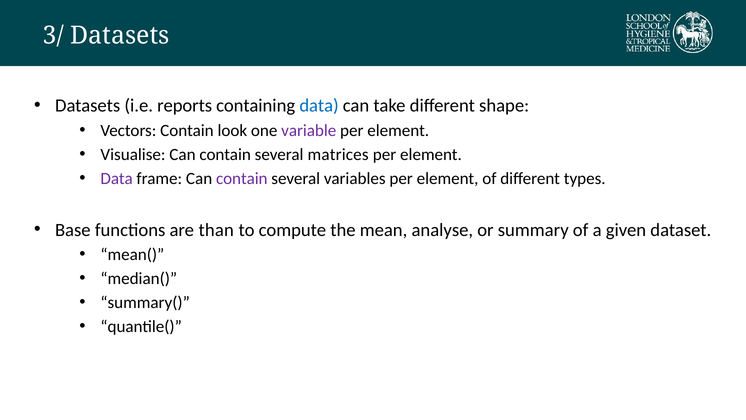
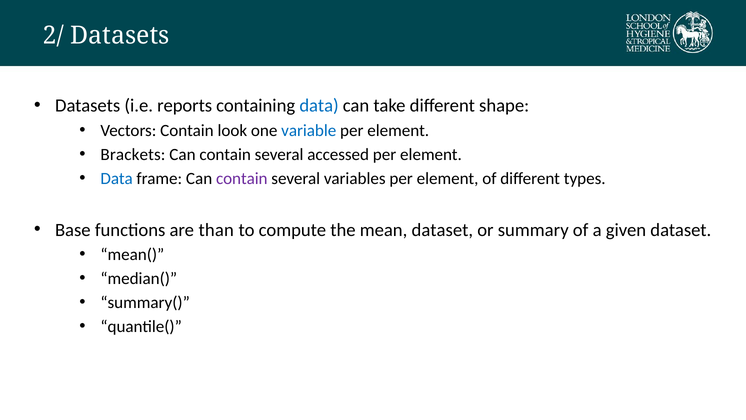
3/: 3/ -> 2/
variable colour: purple -> blue
Visualise: Visualise -> Brackets
matrices: matrices -> accessed
Data at (117, 178) colour: purple -> blue
mean analyse: analyse -> dataset
